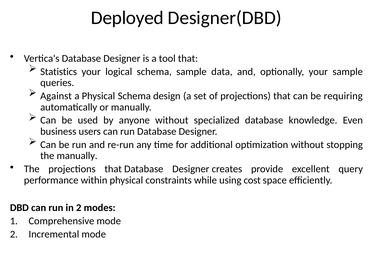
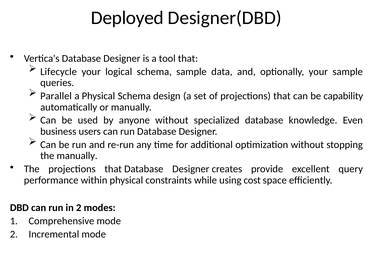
Statistics: Statistics -> Lifecycle
Against: Against -> Parallel
requiring: requiring -> capability
